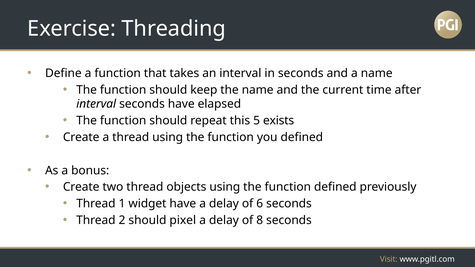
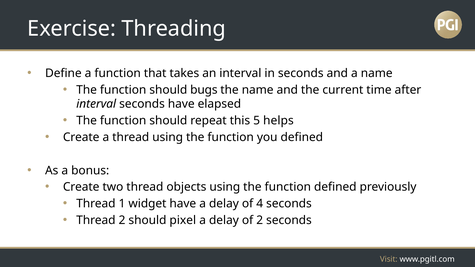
keep: keep -> bugs
exists: exists -> helps
6: 6 -> 4
of 8: 8 -> 2
